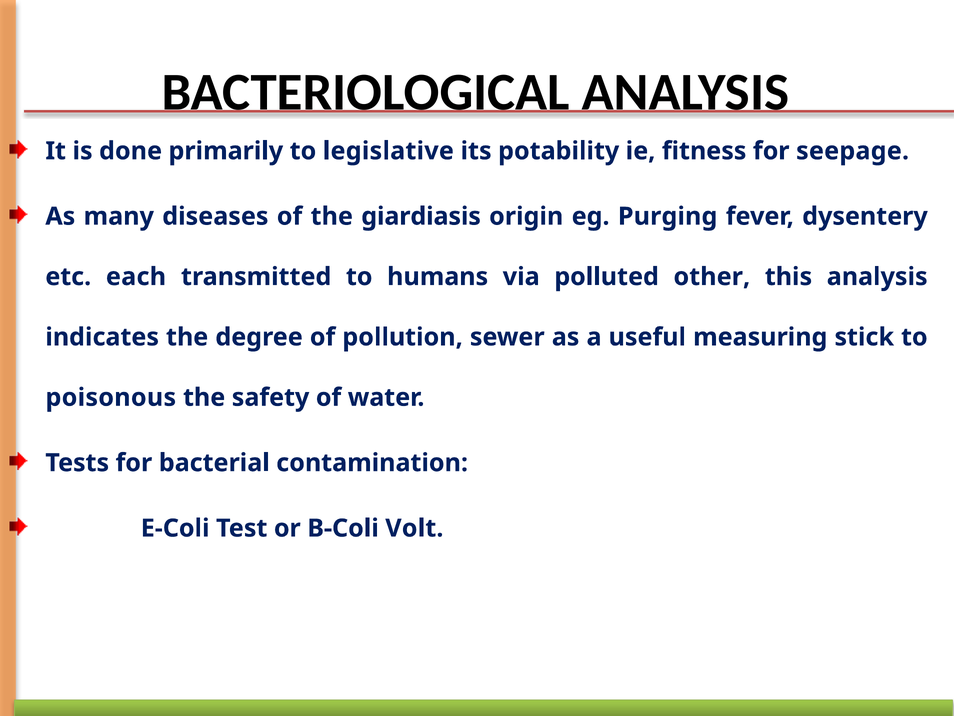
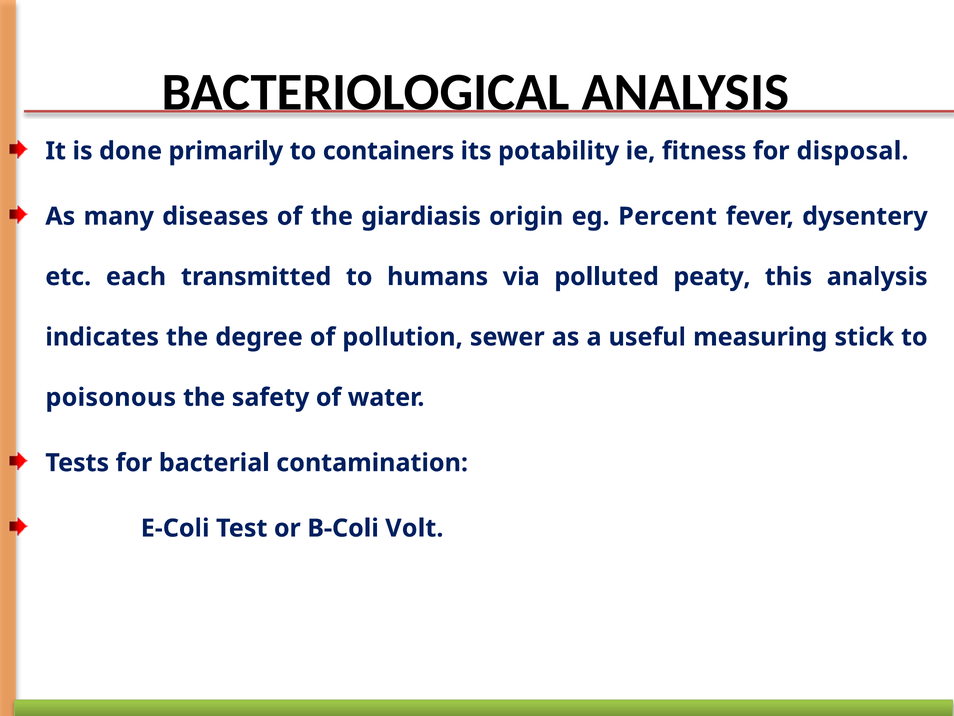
legislative: legislative -> containers
seepage: seepage -> disposal
Purging: Purging -> Percent
other: other -> peaty
